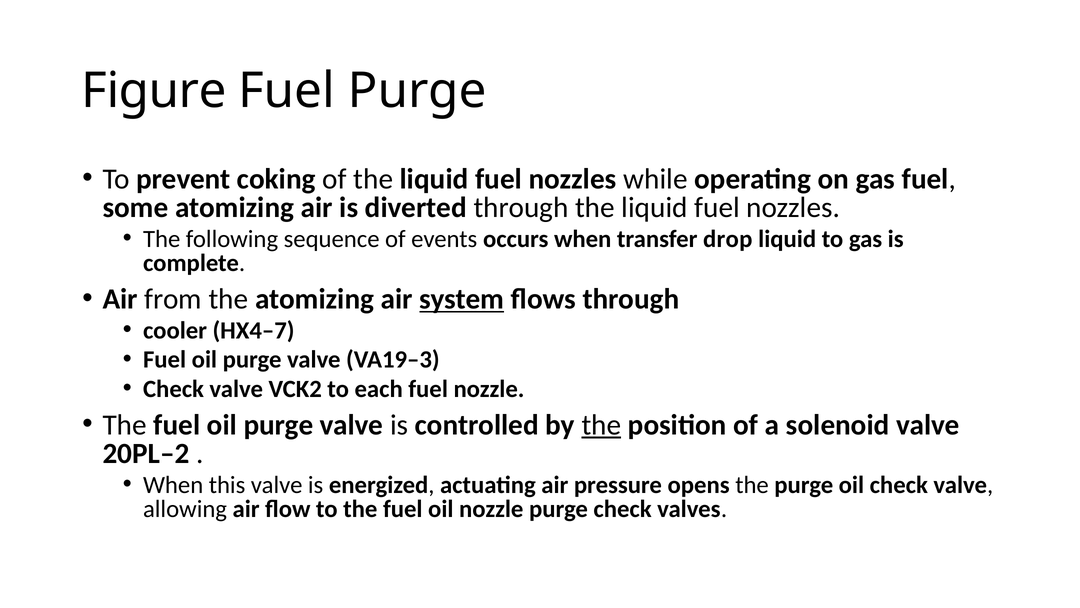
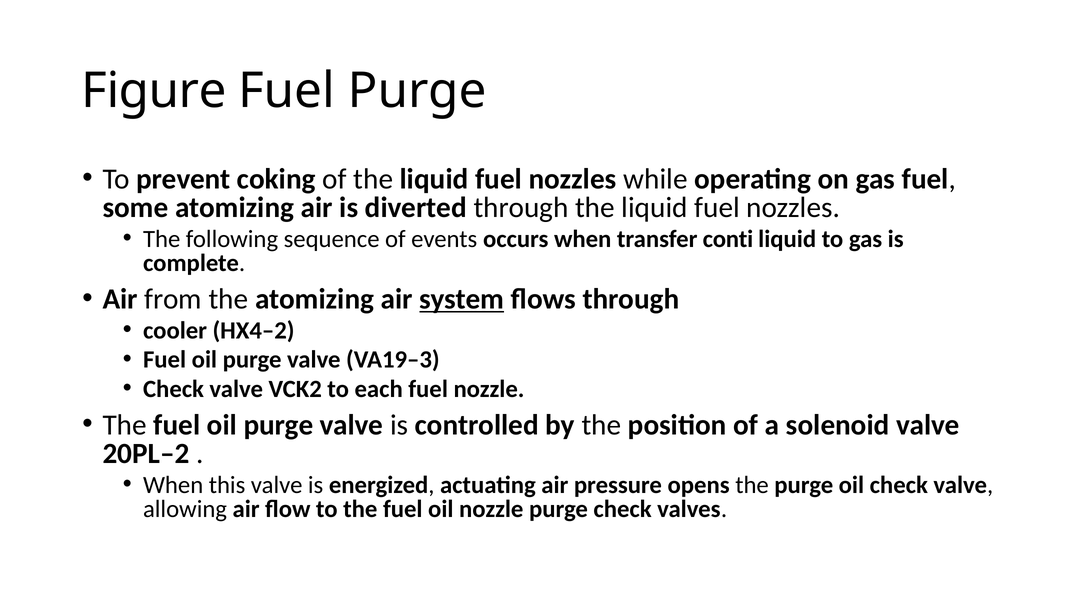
drop: drop -> conti
HX4–7: HX4–7 -> HX4–2
the at (601, 425) underline: present -> none
